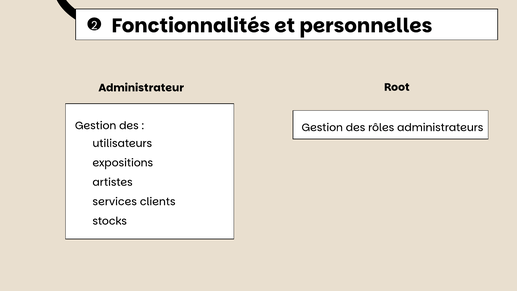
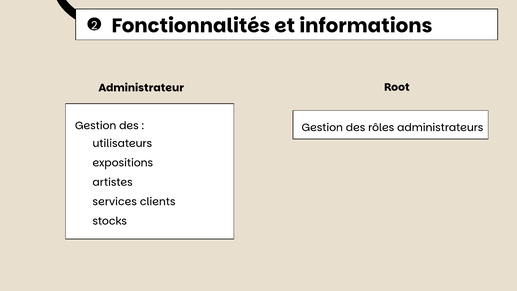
personnelles: personnelles -> informations
